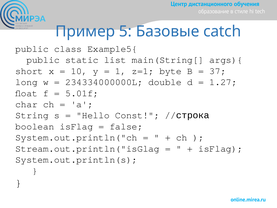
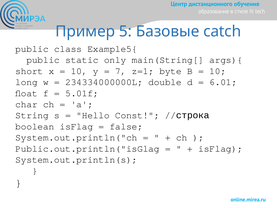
list: list -> only
1: 1 -> 7
37 at (218, 71): 37 -> 10
1.27: 1.27 -> 6.01
Stream.out.println("isGlag: Stream.out.println("isGlag -> Public.out.println("isGlag
